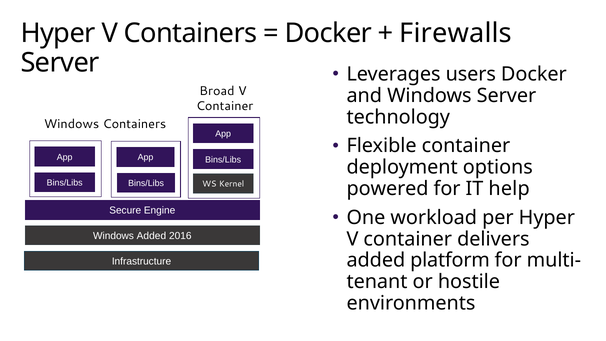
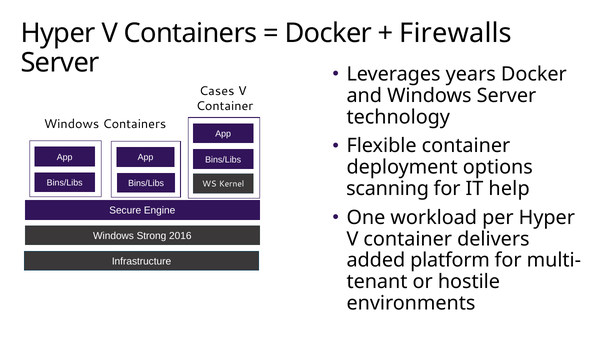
users: users -> years
Broad: Broad -> Cases
powered: powered -> scanning
Windows Added: Added -> Strong
